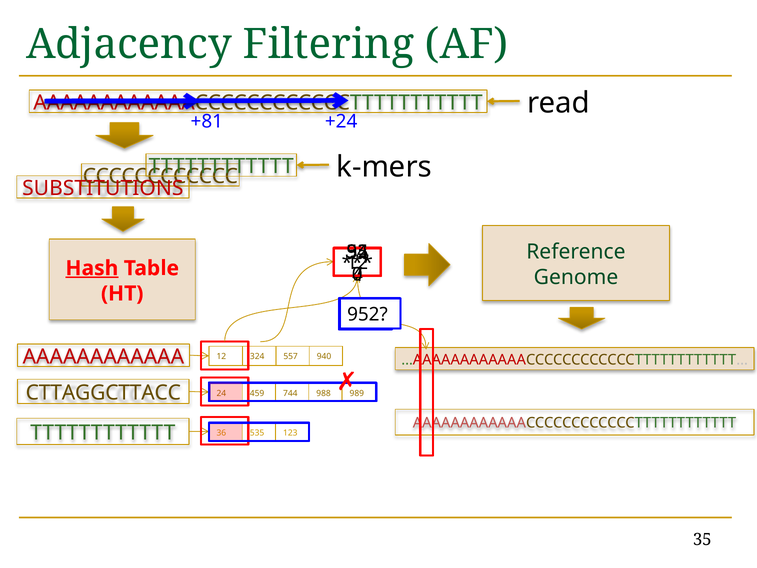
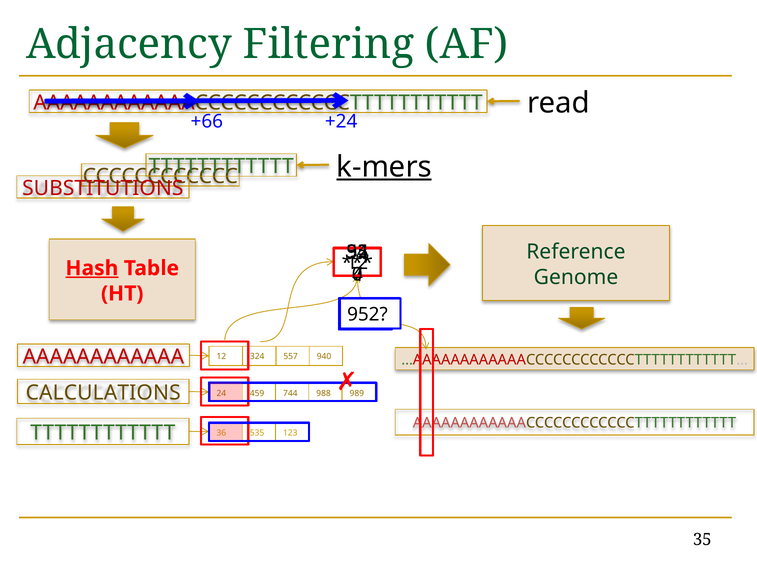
+81: +81 -> +66
k-mers underline: none -> present
CTTAGGCTTACC: CTTAGGCTTACC -> CALCULATIONS
